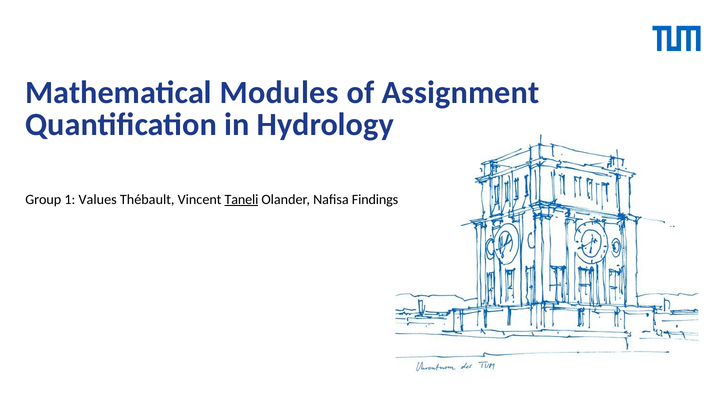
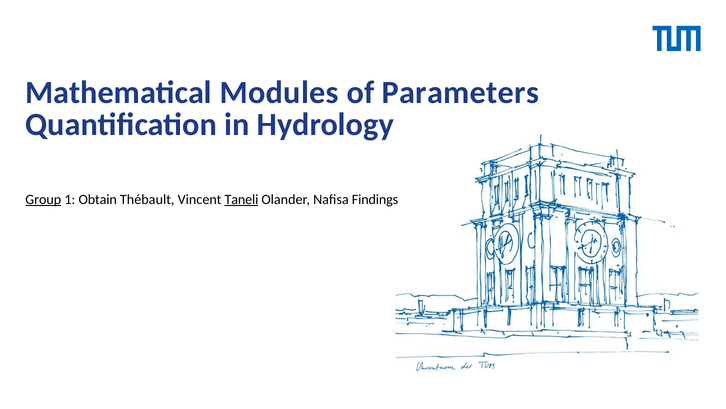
Assignment: Assignment -> Parameters
Group underline: none -> present
Values: Values -> Obtain
